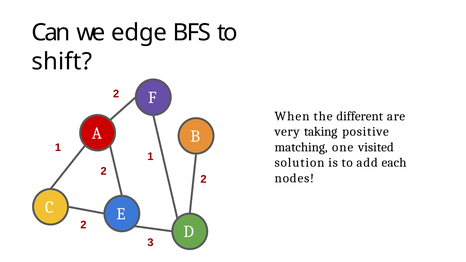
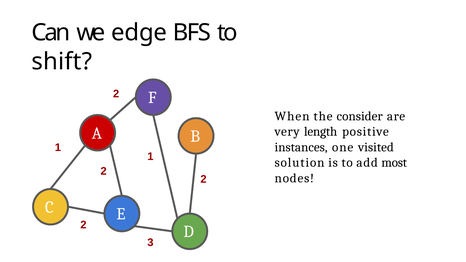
different: different -> consider
taking: taking -> length
matching: matching -> instances
each: each -> most
